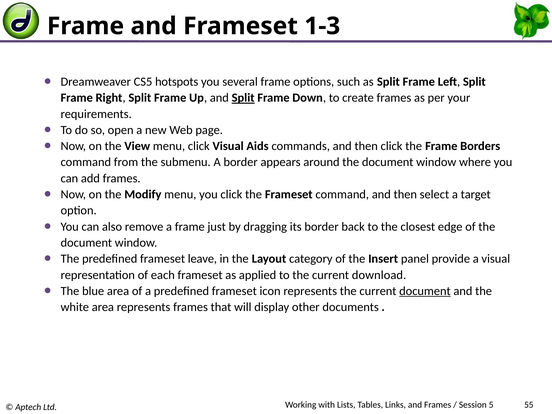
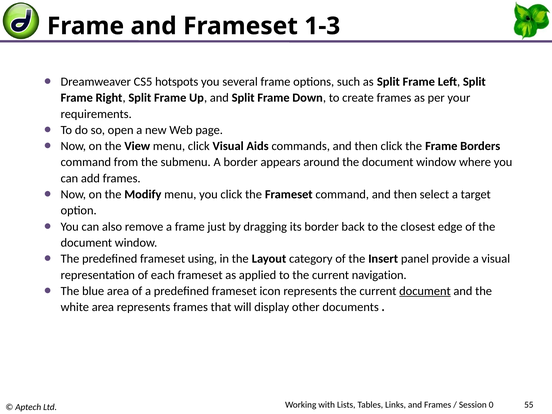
Split at (243, 98) underline: present -> none
leave: leave -> using
download: download -> navigation
5: 5 -> 0
